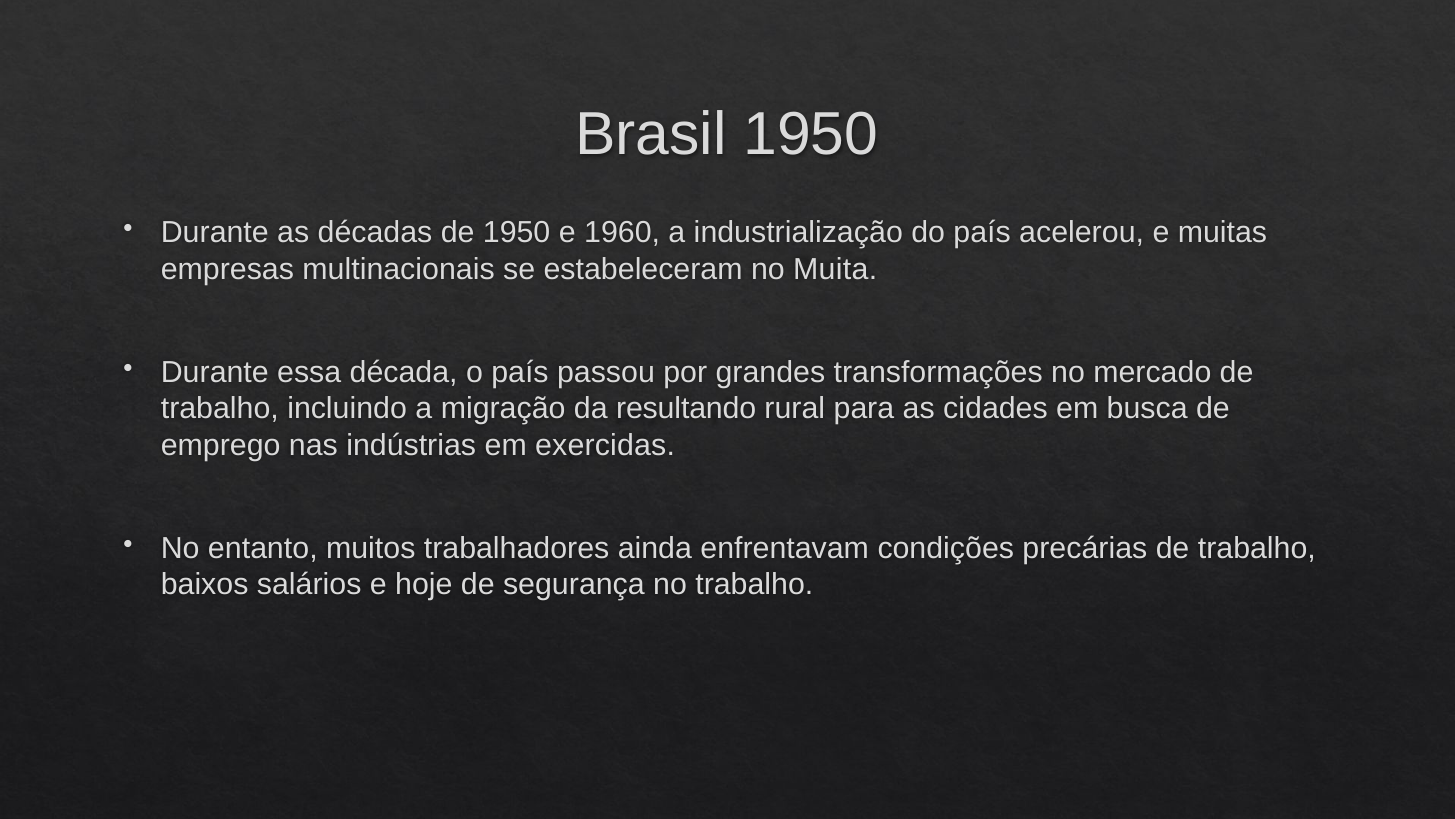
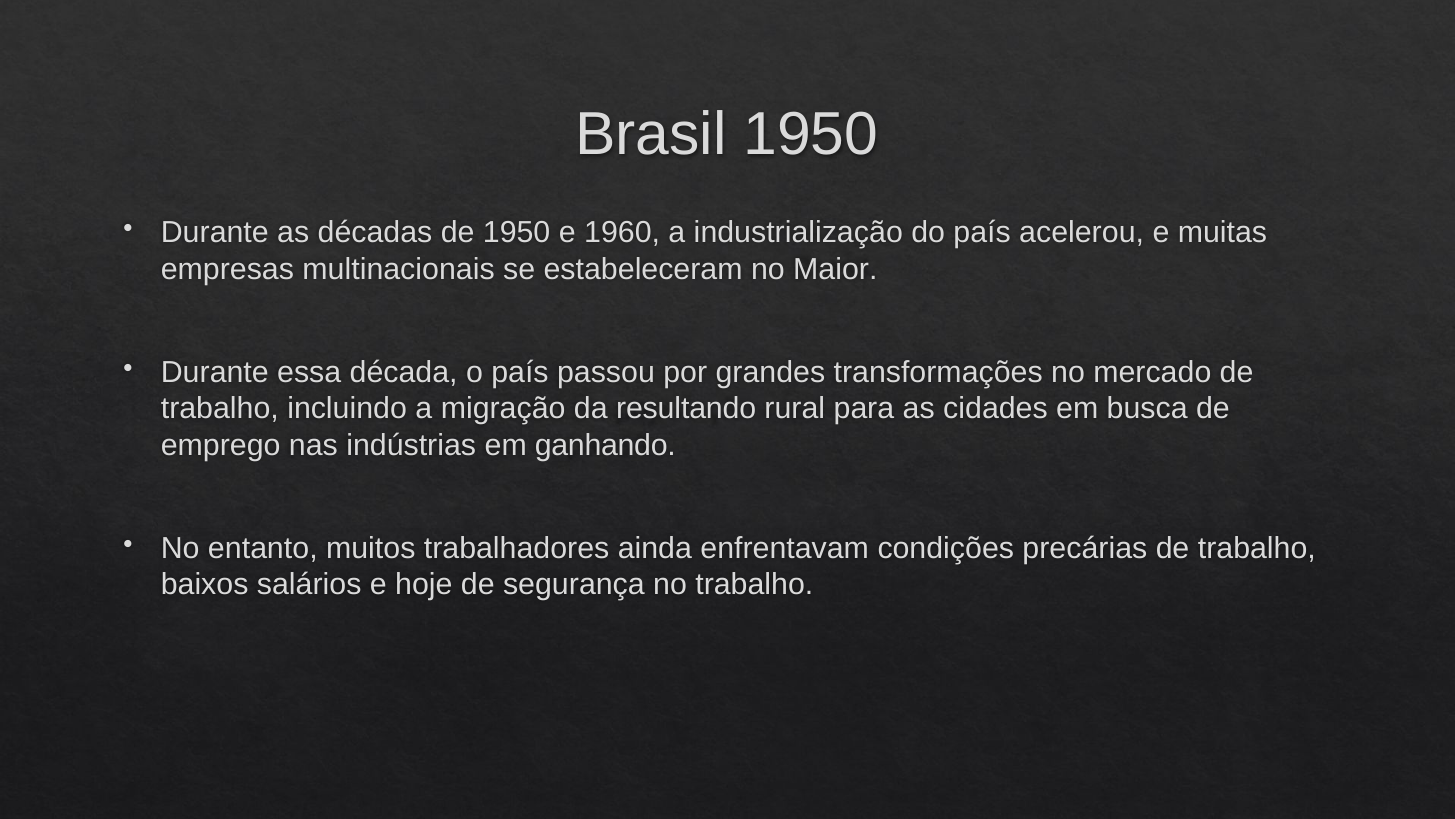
Muita: Muita -> Maior
exercidas: exercidas -> ganhando
